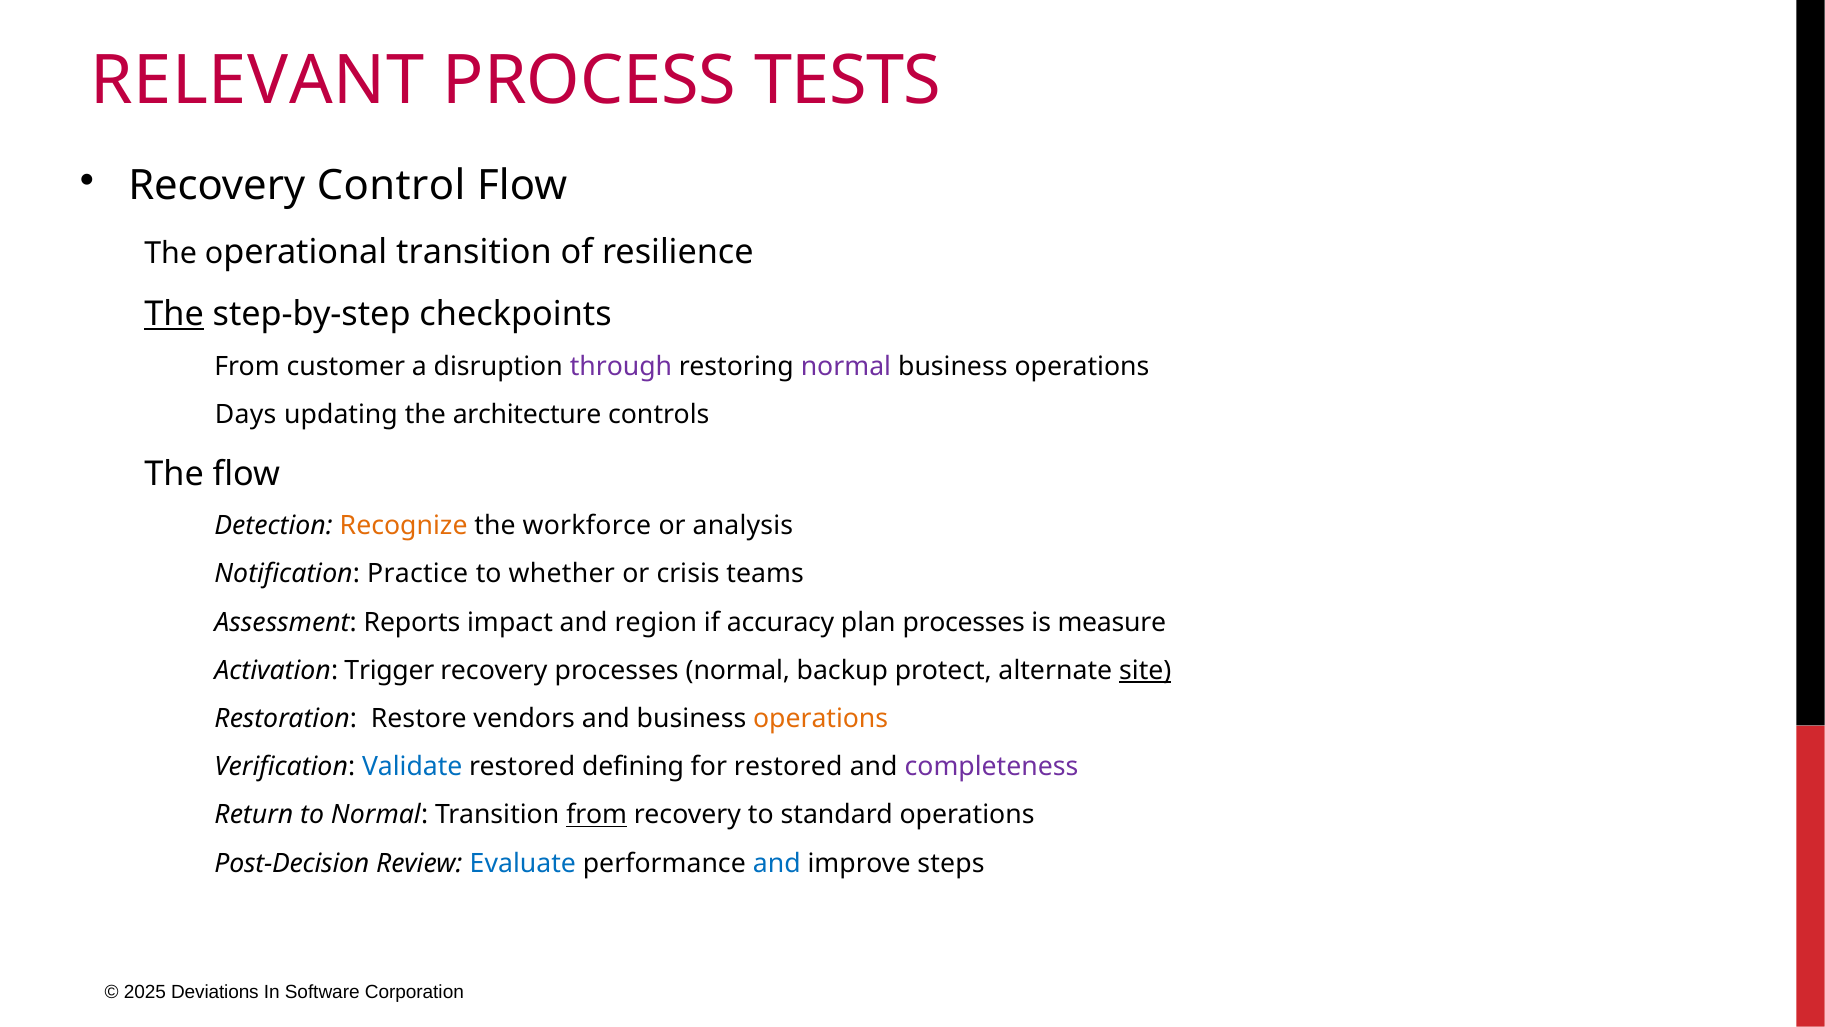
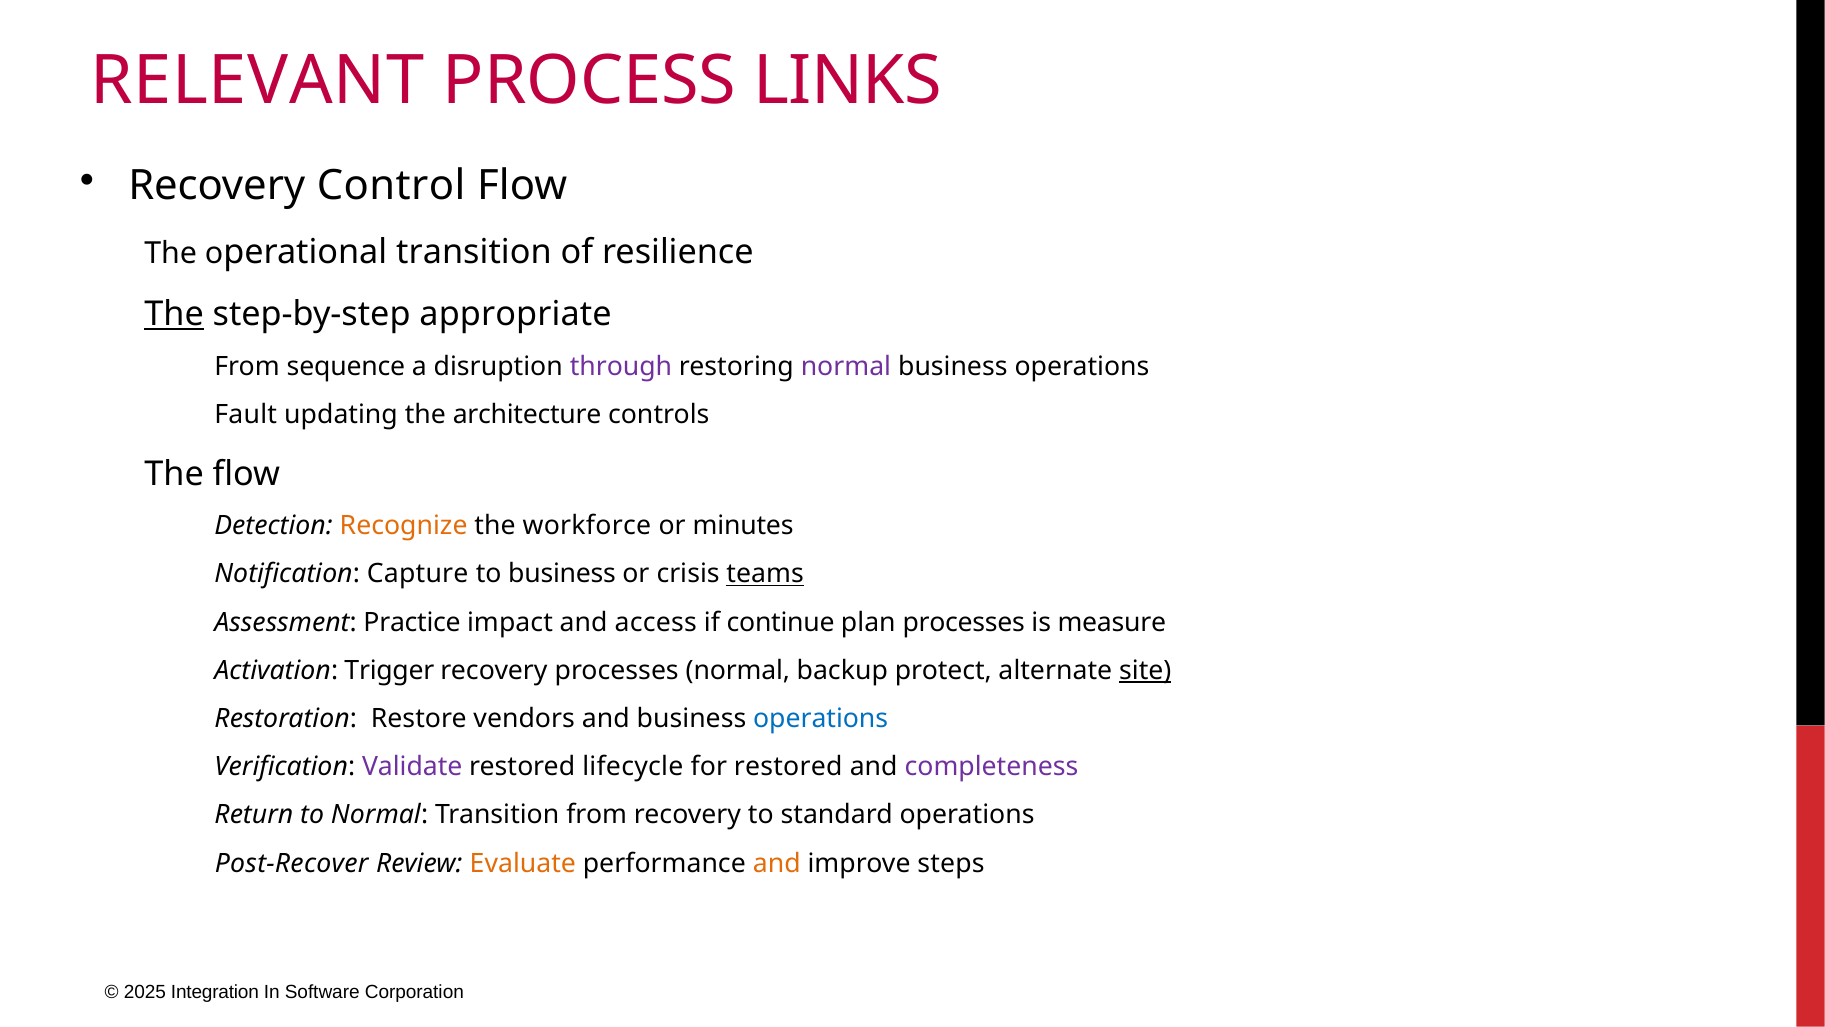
TESTS: TESTS -> LINKS
checkpoints: checkpoints -> appropriate
customer: customer -> sequence
Days: Days -> Fault
analysis: analysis -> minutes
Practice: Practice -> Capture
to whether: whether -> business
teams underline: none -> present
Reports: Reports -> Practice
region: region -> access
accuracy: accuracy -> continue
operations at (821, 718) colour: orange -> blue
Validate colour: blue -> purple
defining: defining -> lifecycle
from at (597, 815) underline: present -> none
Post-Decision: Post-Decision -> Post-Recover
Evaluate colour: blue -> orange
and at (777, 863) colour: blue -> orange
Deviations: Deviations -> Integration
